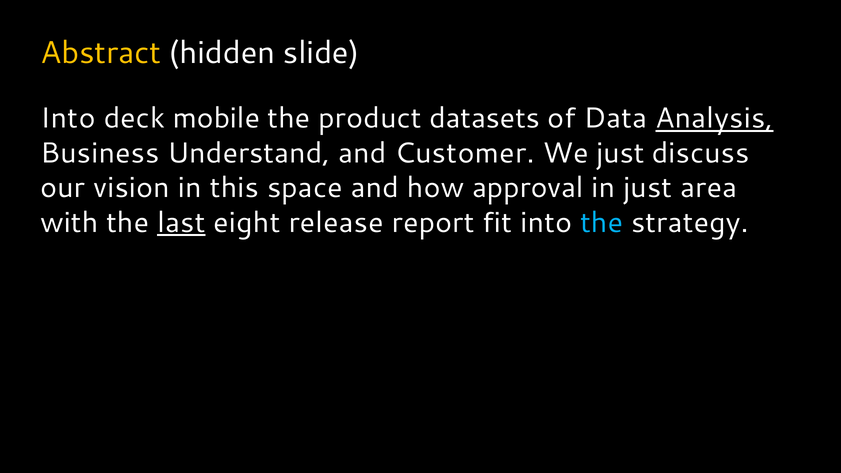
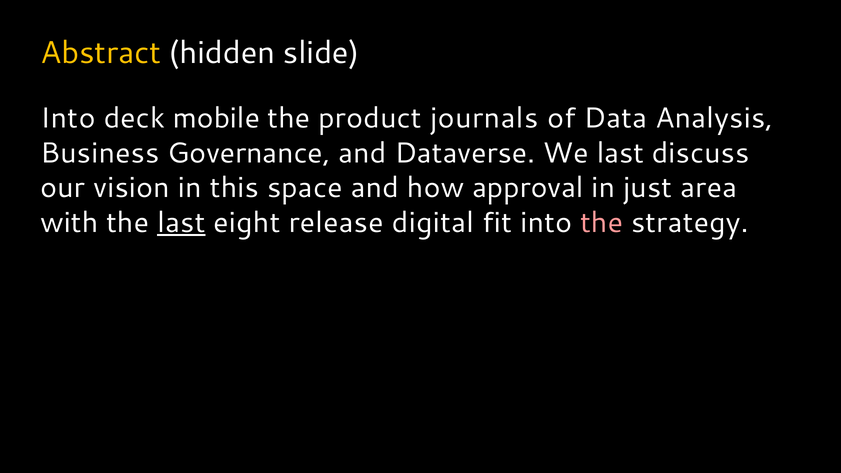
datasets: datasets -> journals
Analysis underline: present -> none
Understand: Understand -> Governance
Customer: Customer -> Dataverse
We just: just -> last
report: report -> digital
the at (602, 223) colour: light blue -> pink
